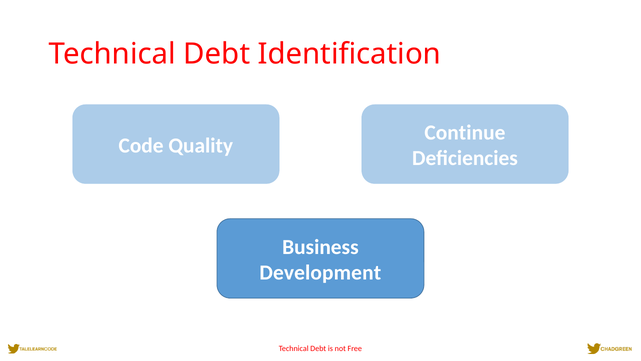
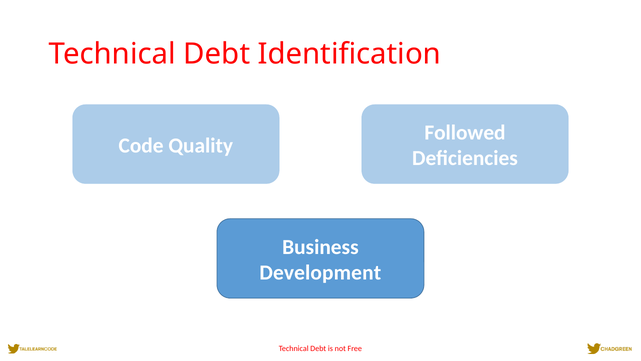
Continue: Continue -> Followed
